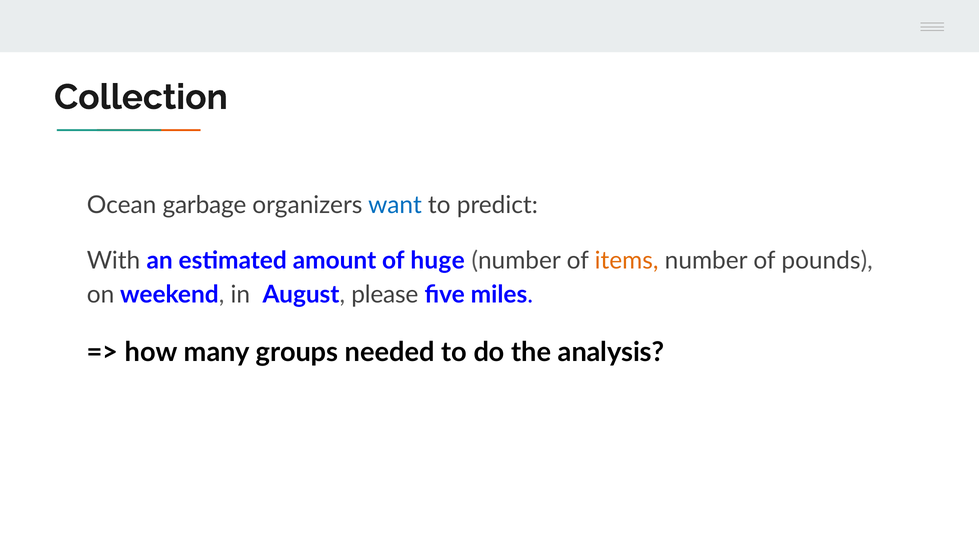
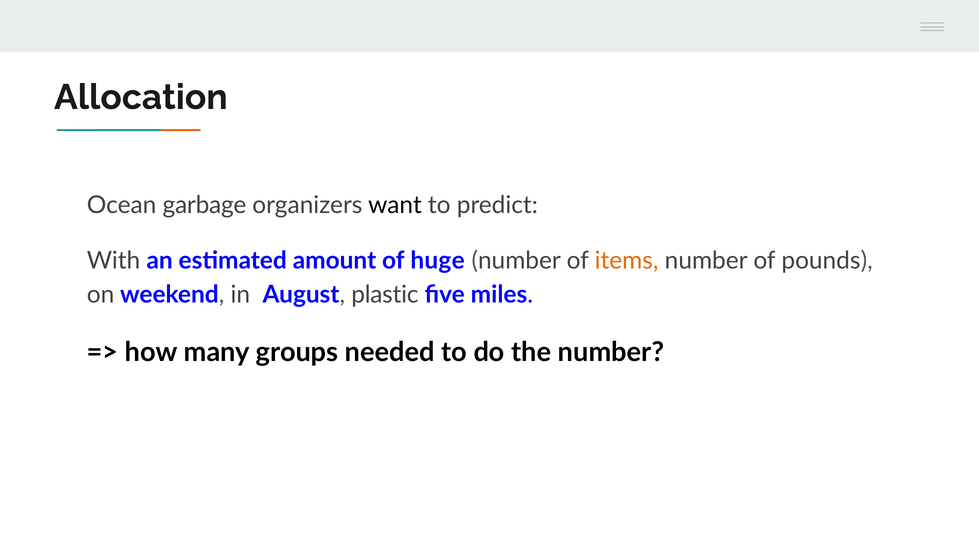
Collection: Collection -> Allocation
want colour: blue -> black
please: please -> plastic
the analysis: analysis -> number
